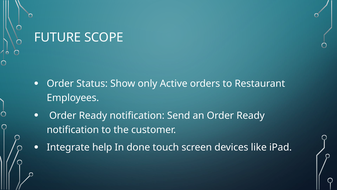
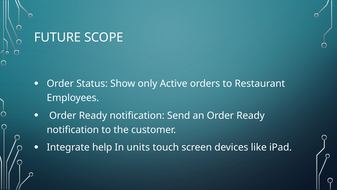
done: done -> units
